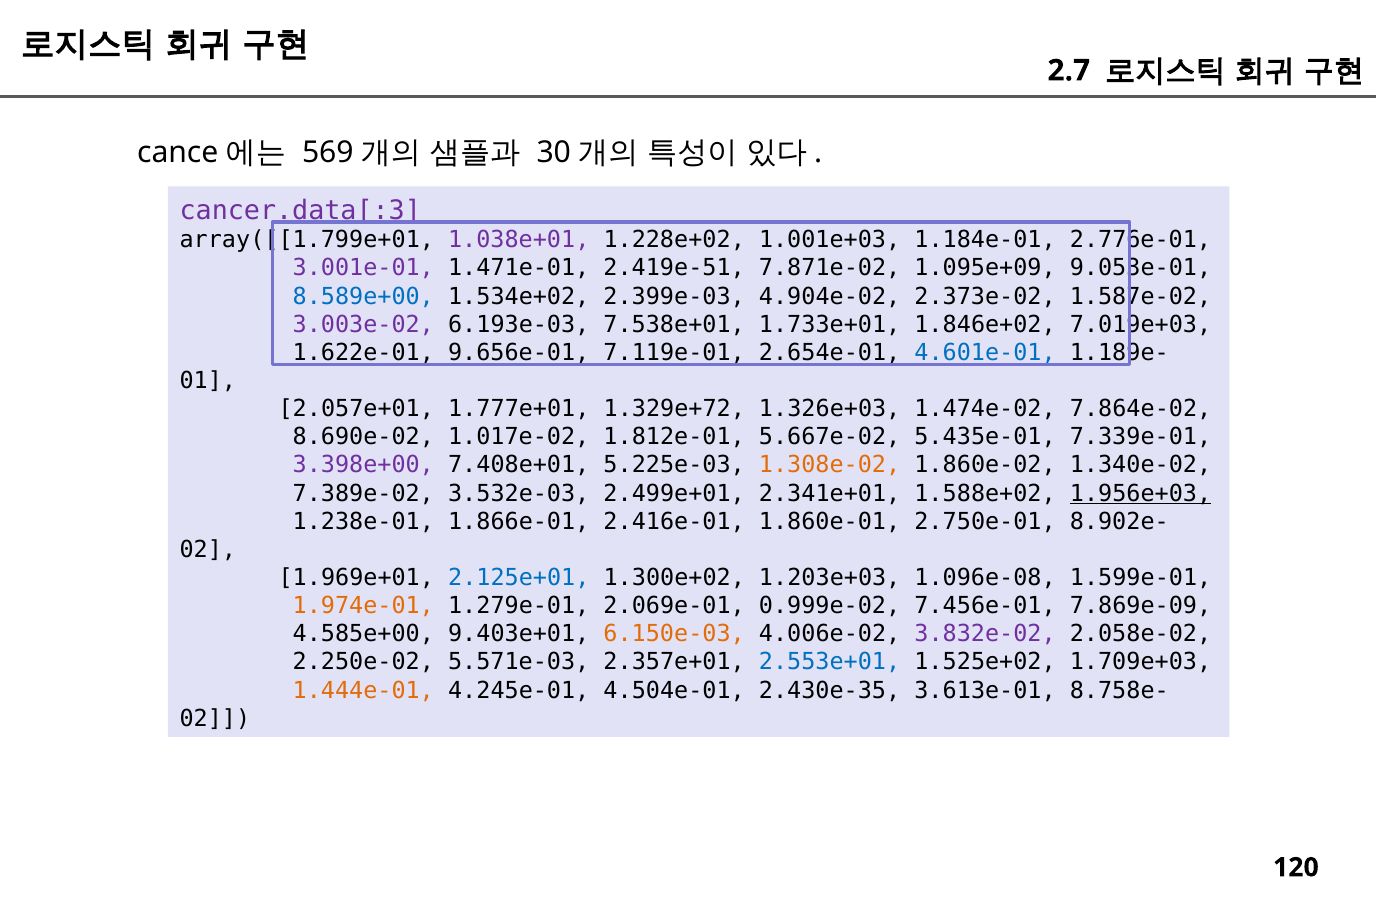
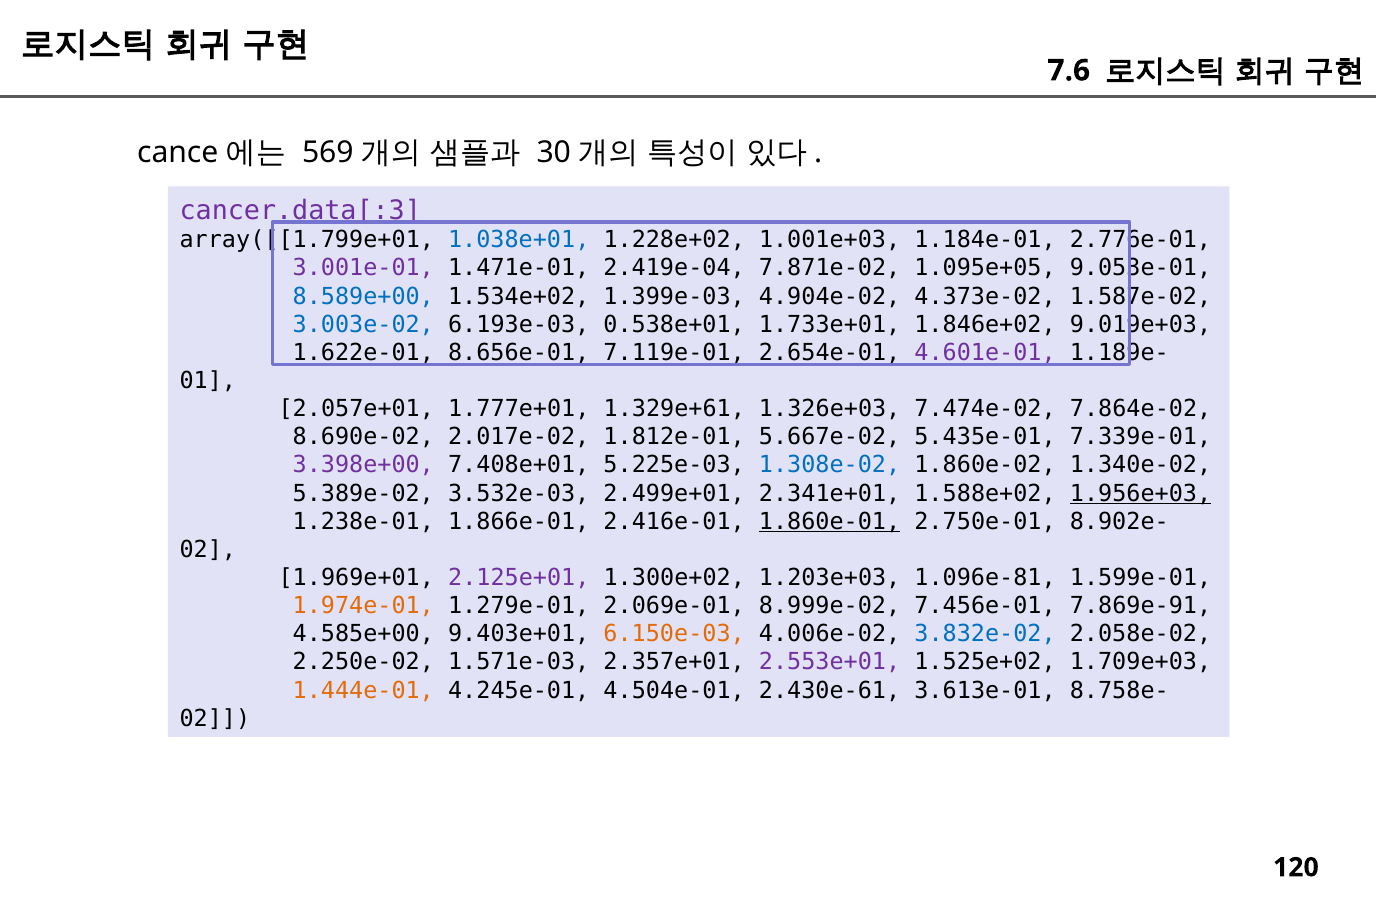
2.7: 2.7 -> 7.6
1.038e+01 colour: purple -> blue
2.419e-51: 2.419e-51 -> 2.419e-04
1.095e+09: 1.095e+09 -> 1.095e+05
2.399e-03: 2.399e-03 -> 1.399e-03
2.373e-02: 2.373e-02 -> 4.373e-02
3.003e-02 colour: purple -> blue
7.538e+01: 7.538e+01 -> 0.538e+01
7.019e+03: 7.019e+03 -> 9.019e+03
9.656e-01: 9.656e-01 -> 8.656e-01
4.601e-01 colour: blue -> purple
1.329e+72: 1.329e+72 -> 1.329e+61
1.474e-02: 1.474e-02 -> 7.474e-02
1.017e-02: 1.017e-02 -> 2.017e-02
1.308e-02 colour: orange -> blue
7.389e-02: 7.389e-02 -> 5.389e-02
1.860e-01 underline: none -> present
2.125e+01 colour: blue -> purple
1.096e-08: 1.096e-08 -> 1.096e-81
0.999e-02: 0.999e-02 -> 8.999e-02
7.869e-09: 7.869e-09 -> 7.869e-91
3.832e-02 colour: purple -> blue
5.571e-03: 5.571e-03 -> 1.571e-03
2.553e+01 colour: blue -> purple
2.430e-35: 2.430e-35 -> 2.430e-61
